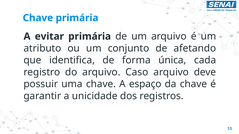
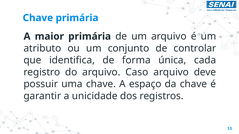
evitar: evitar -> maior
afetando: afetando -> controlar
